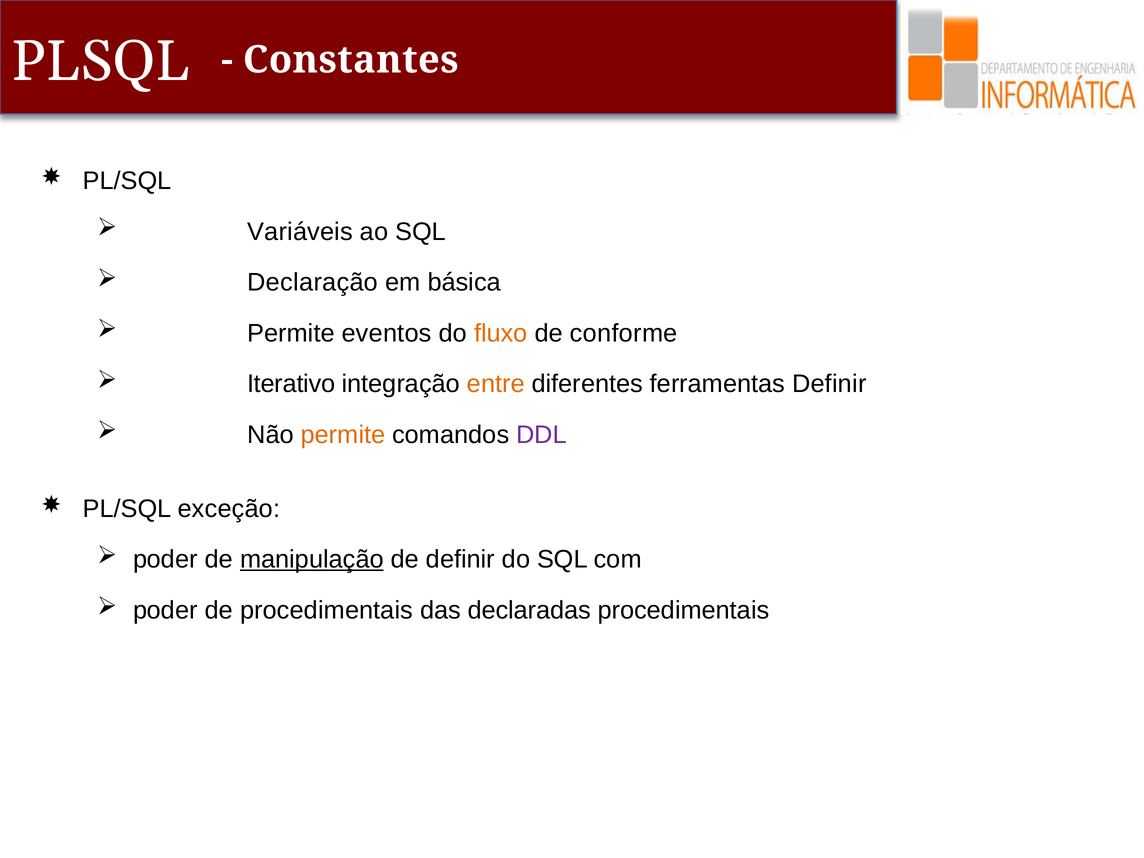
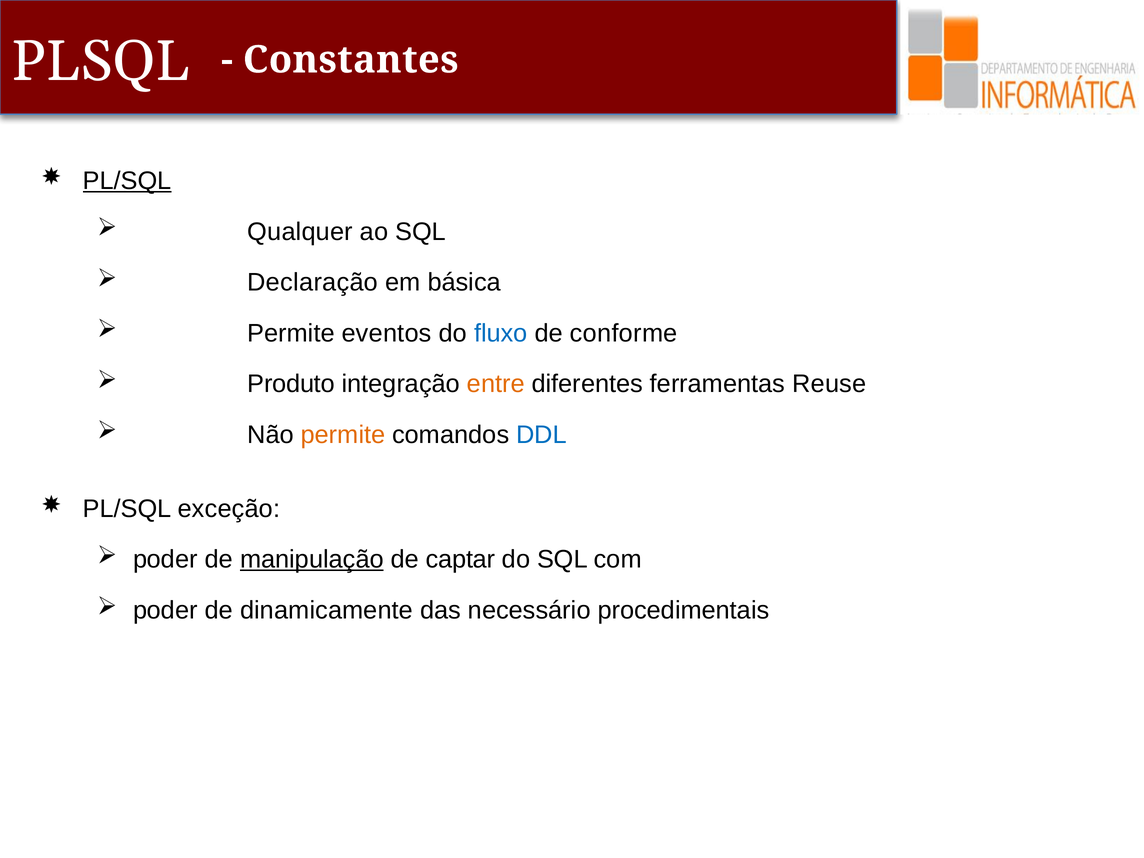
PL/SQL at (127, 181) underline: none -> present
Variáveis: Variáveis -> Qualquer
fluxo colour: orange -> blue
Iterativo: Iterativo -> Produto
ferramentas Definir: Definir -> Reuse
DDL colour: purple -> blue
de definir: definir -> captar
de procedimentais: procedimentais -> dinamicamente
declaradas: declaradas -> necessário
